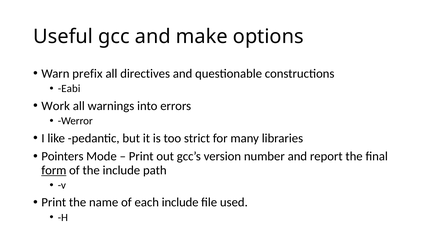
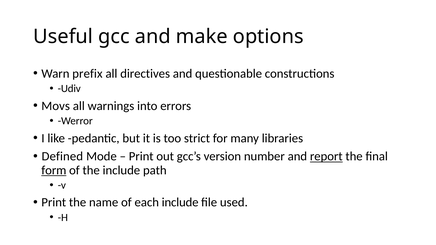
Eabi: Eabi -> Udiv
Work: Work -> Movs
Pointers: Pointers -> Defined
report underline: none -> present
